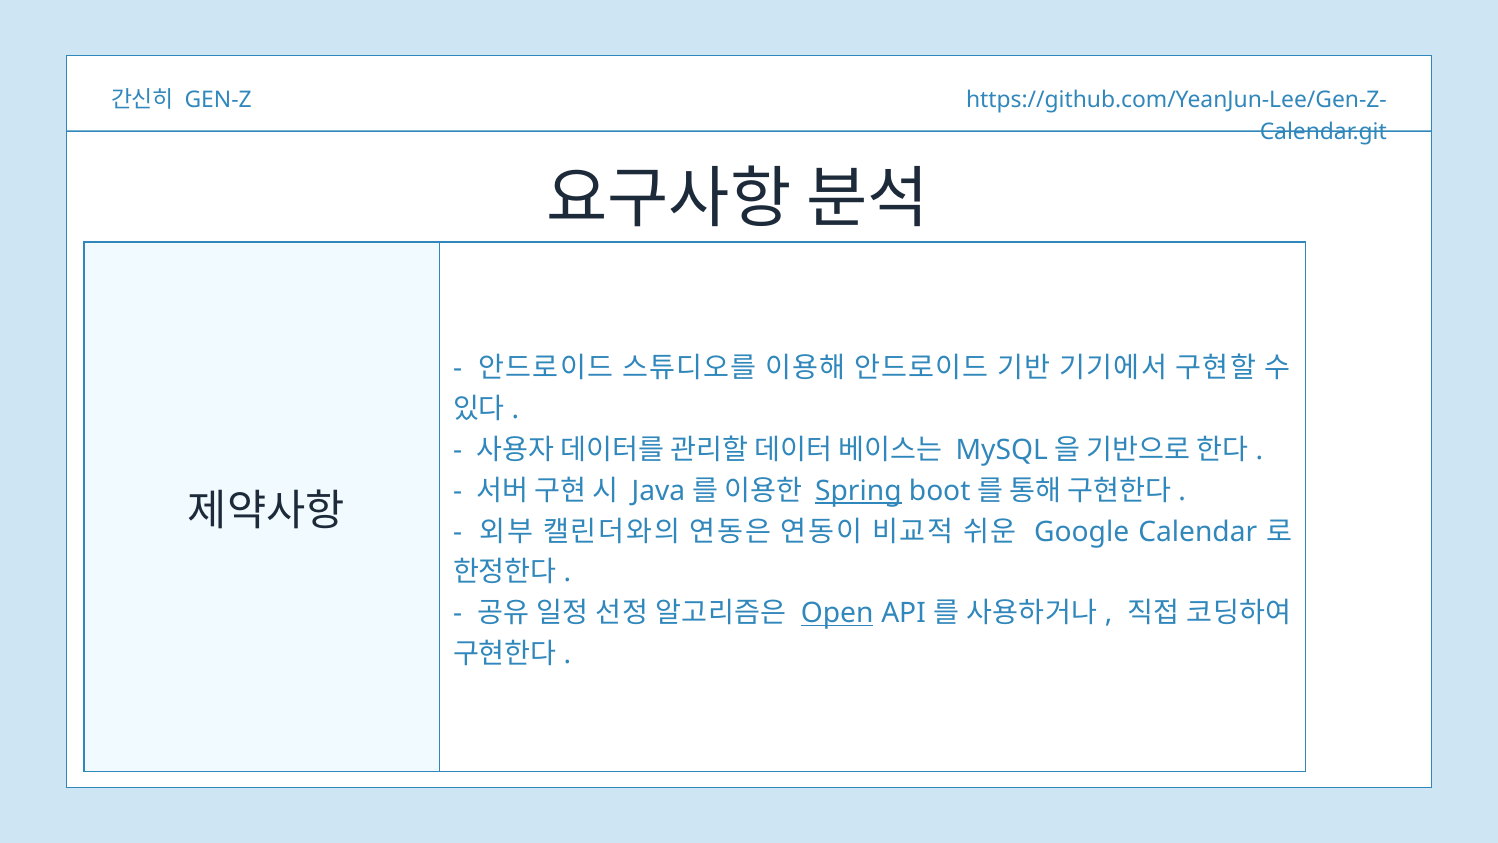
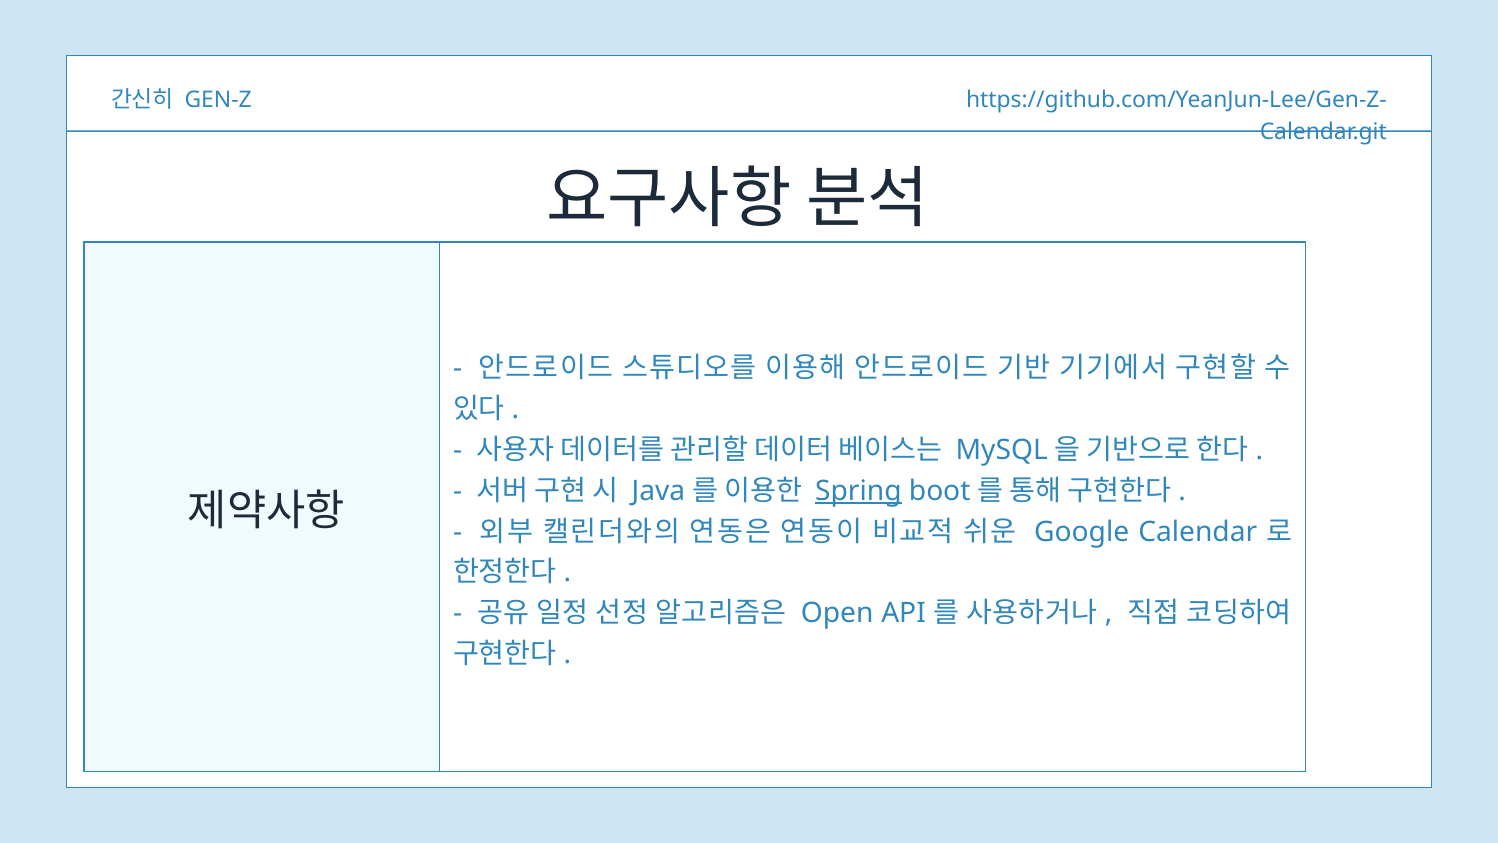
Open underline: present -> none
